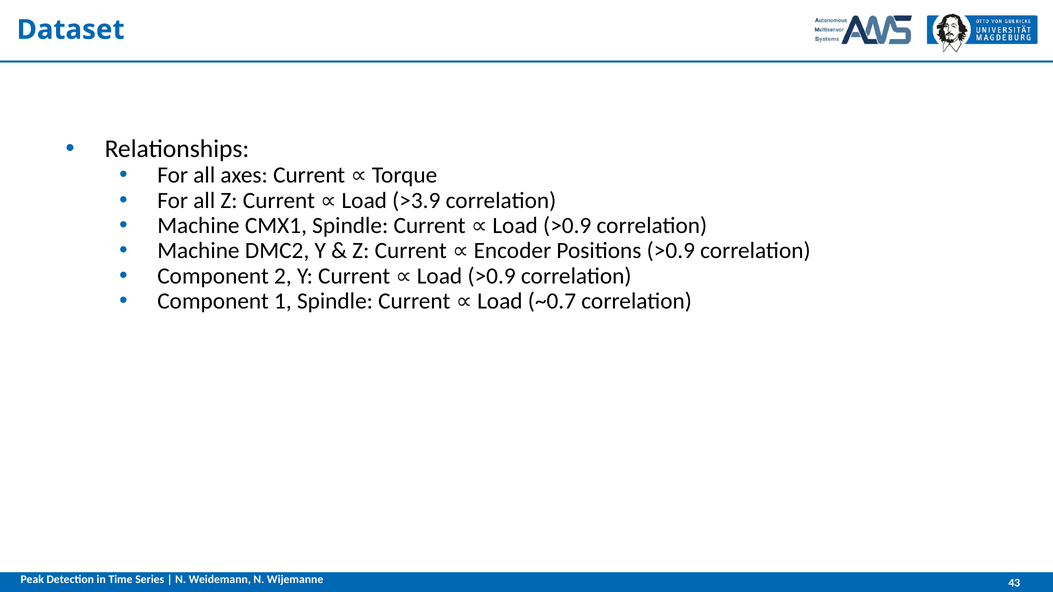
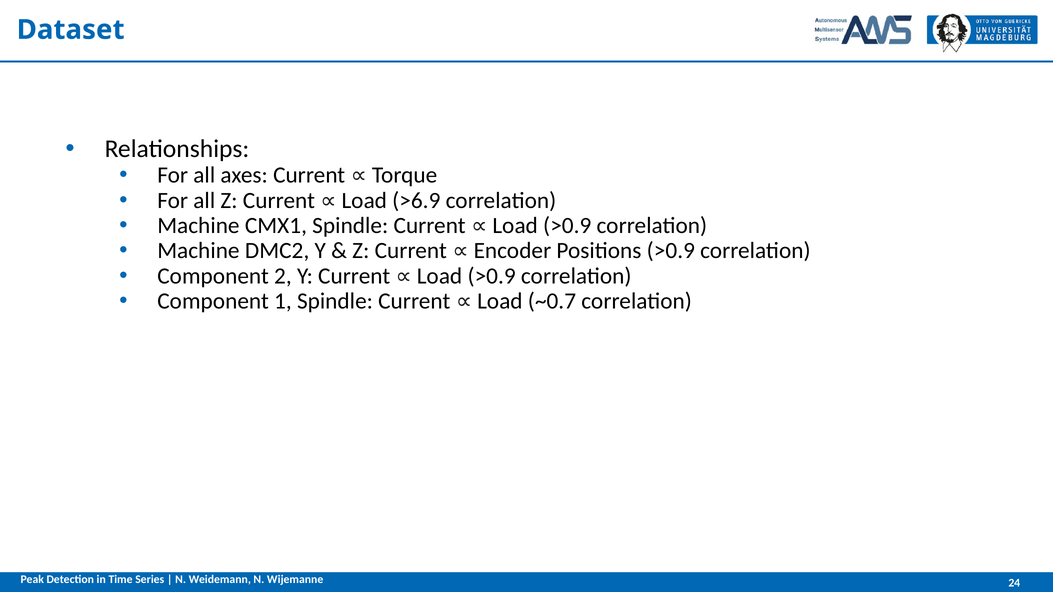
>3.9: >3.9 -> >6.9
43: 43 -> 24
